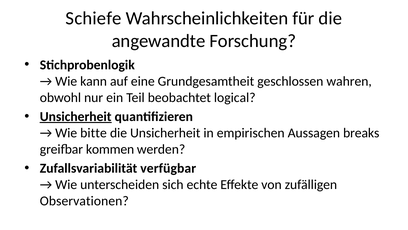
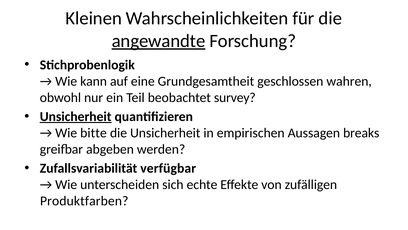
Schiefe: Schiefe -> Kleinen
angewandte underline: none -> present
logical: logical -> survey
kommen: kommen -> abgeben
Observationen: Observationen -> Produktfarben
